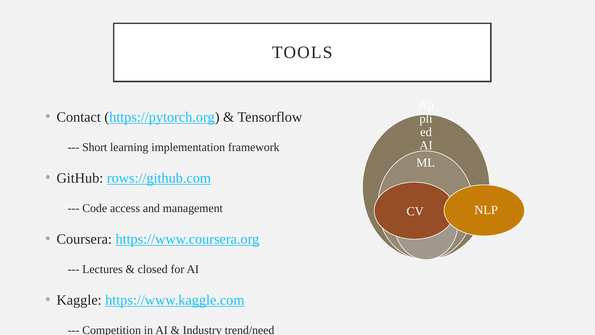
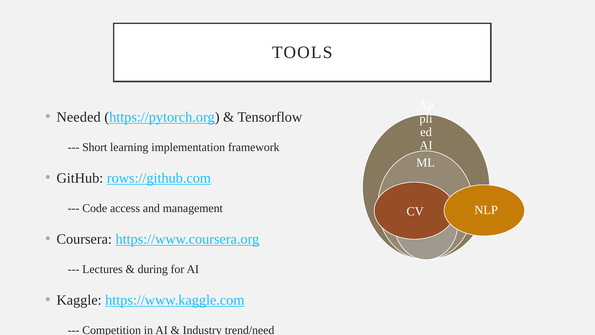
Contact: Contact -> Needed
closed: closed -> during
